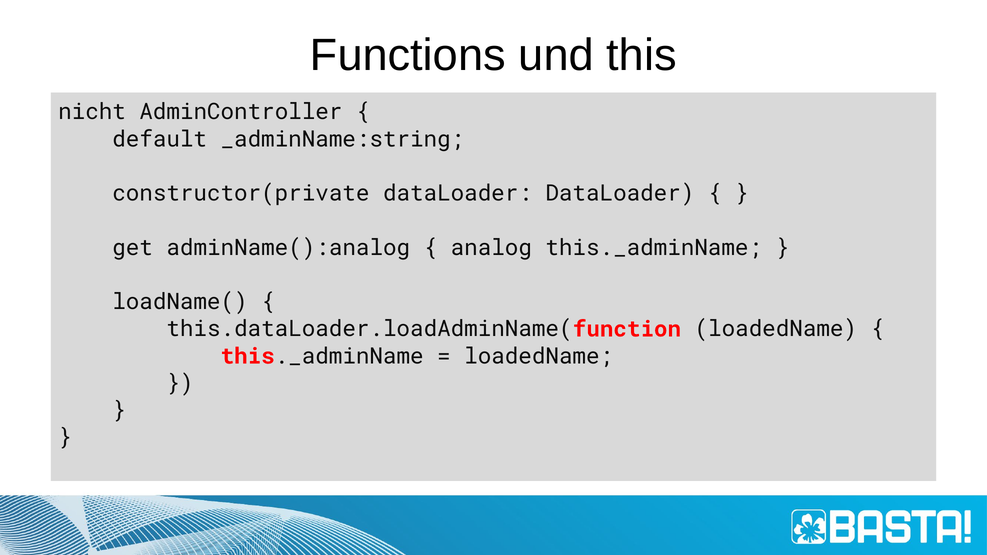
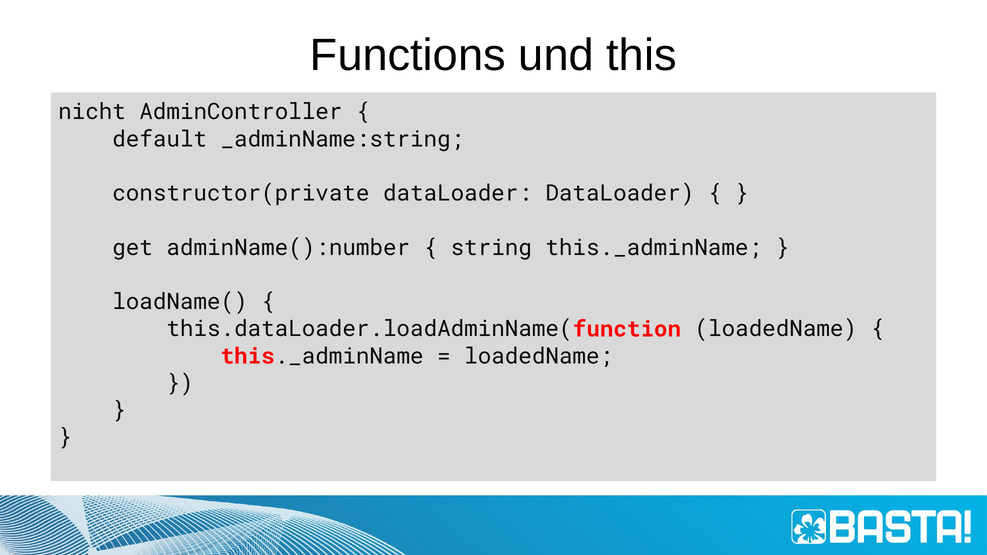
adminName():analog: adminName():analog -> adminName():number
analog: analog -> string
